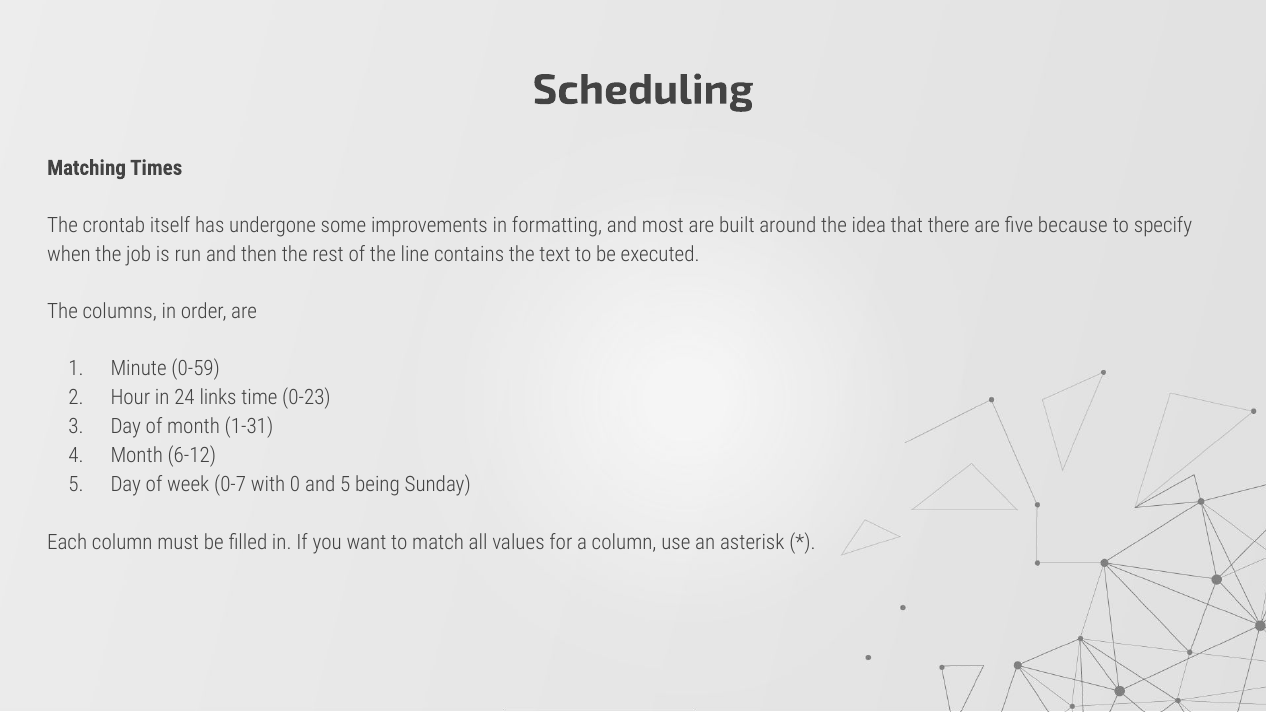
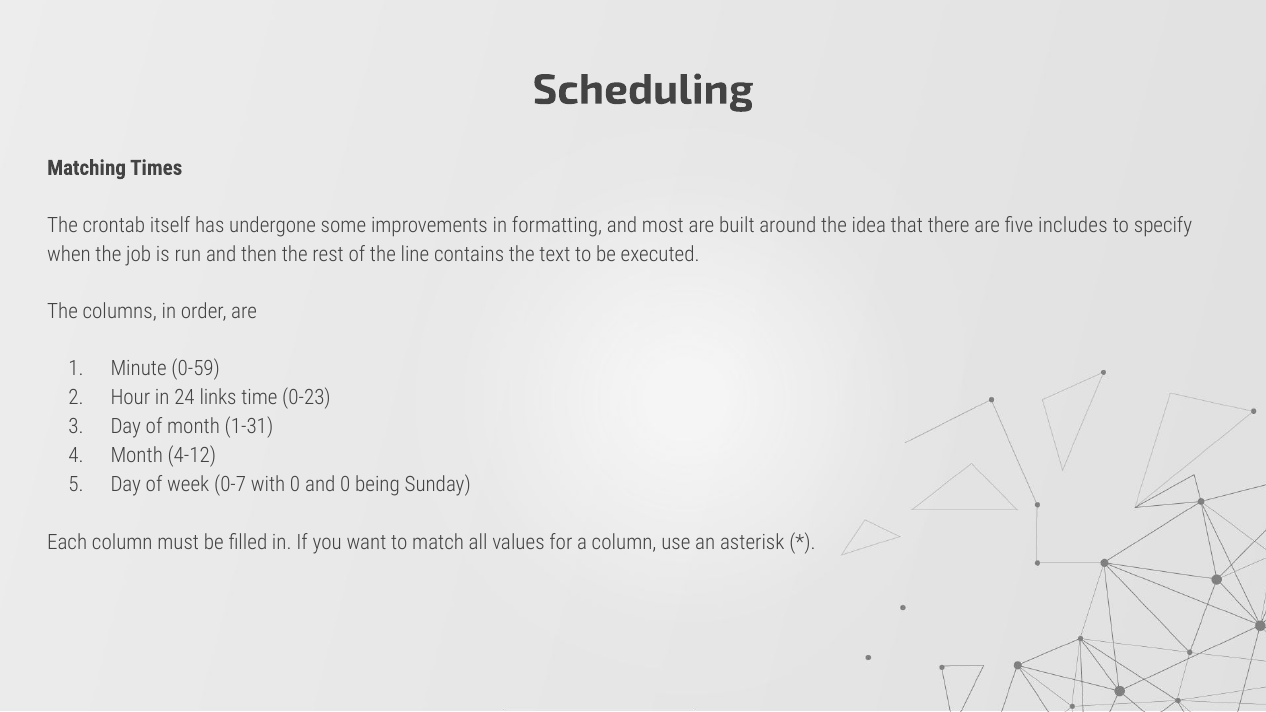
because: because -> includes
6-12: 6-12 -> 4-12
and 5: 5 -> 0
